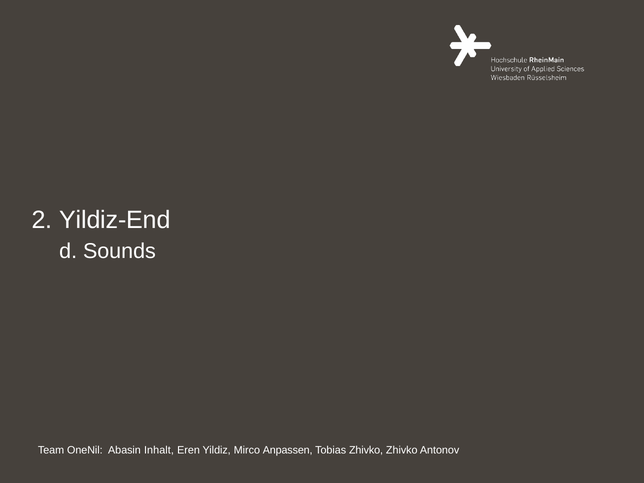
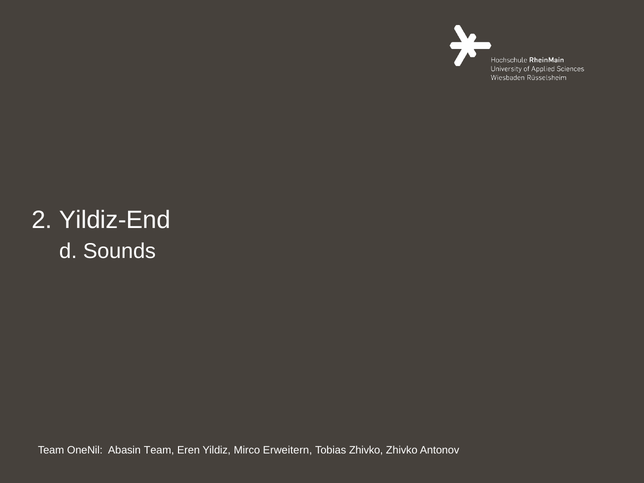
Abasin Inhalt: Inhalt -> Team
Anpassen: Anpassen -> Erweitern
